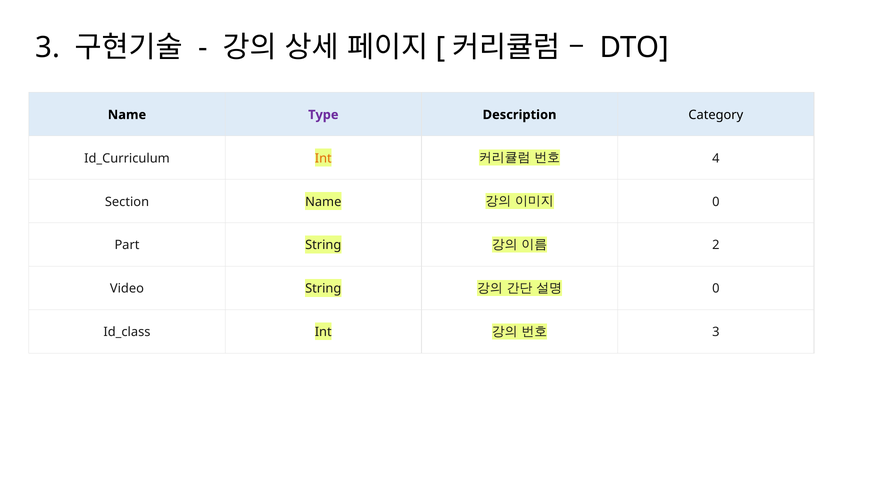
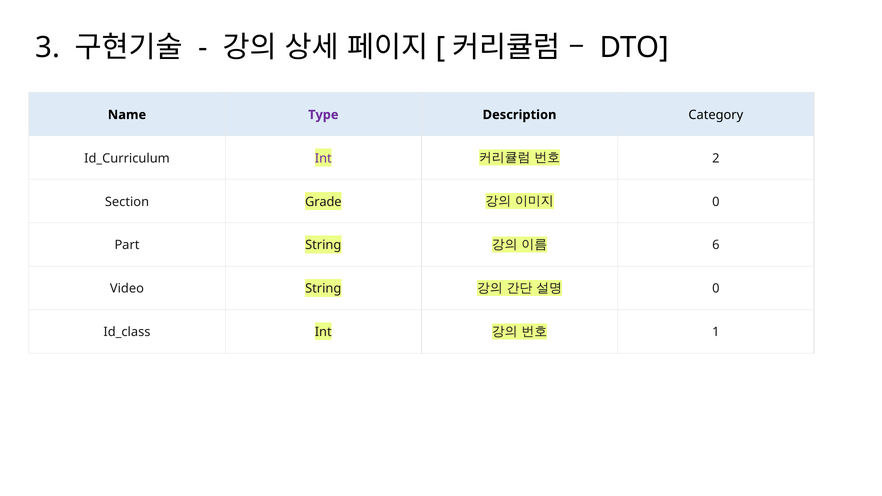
Int at (323, 158) colour: orange -> purple
4: 4 -> 2
Section Name: Name -> Grade
2: 2 -> 6
3 at (716, 332): 3 -> 1
